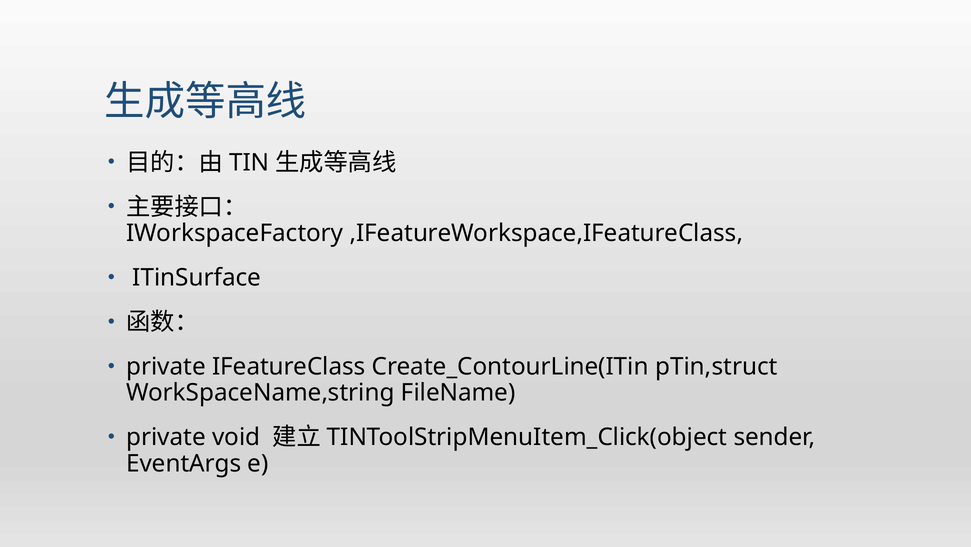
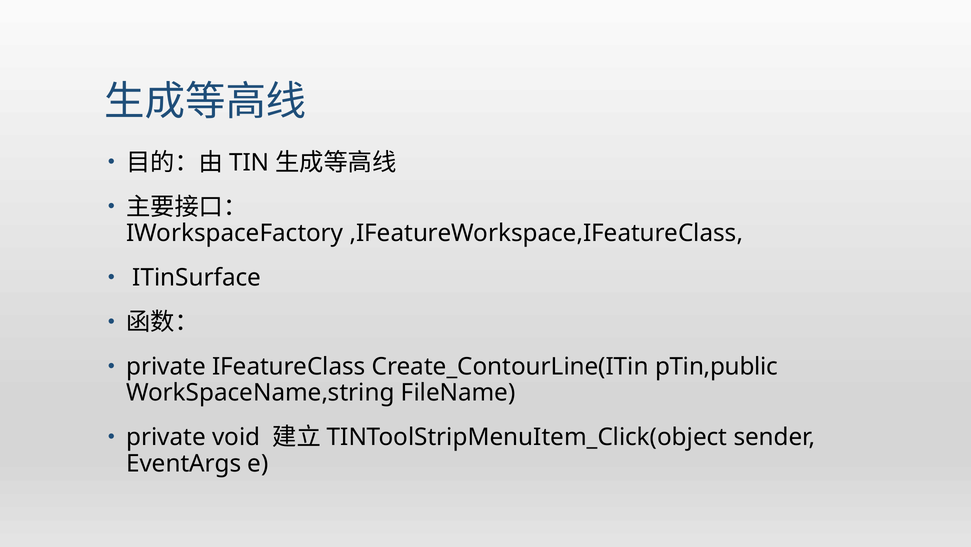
pTin,struct: pTin,struct -> pTin,public
